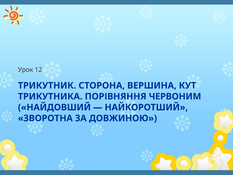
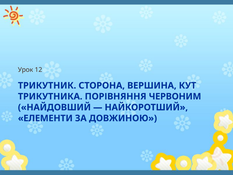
ЗВОРОТНА: ЗВОРОТНА -> ЕЛЕМЕНТИ
